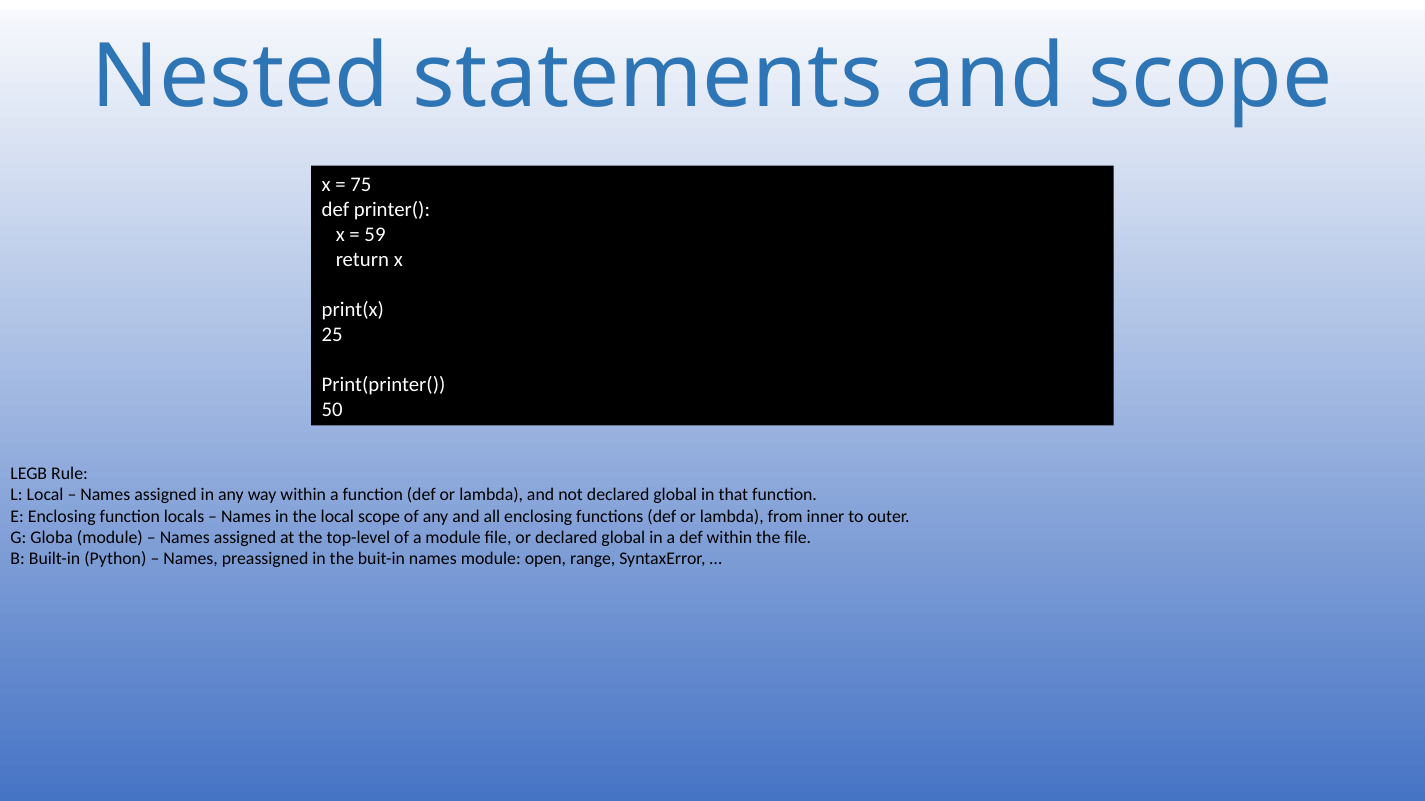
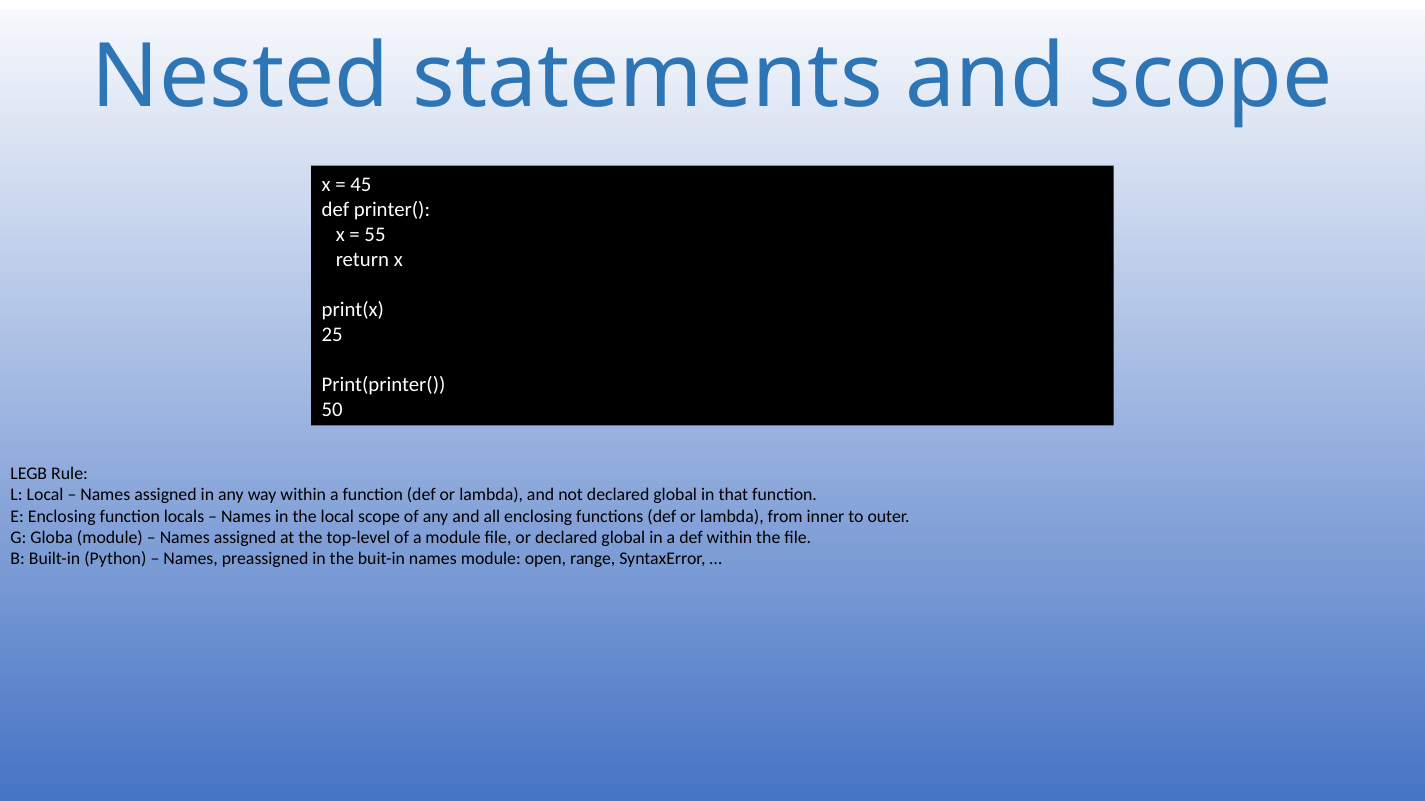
75: 75 -> 45
59: 59 -> 55
